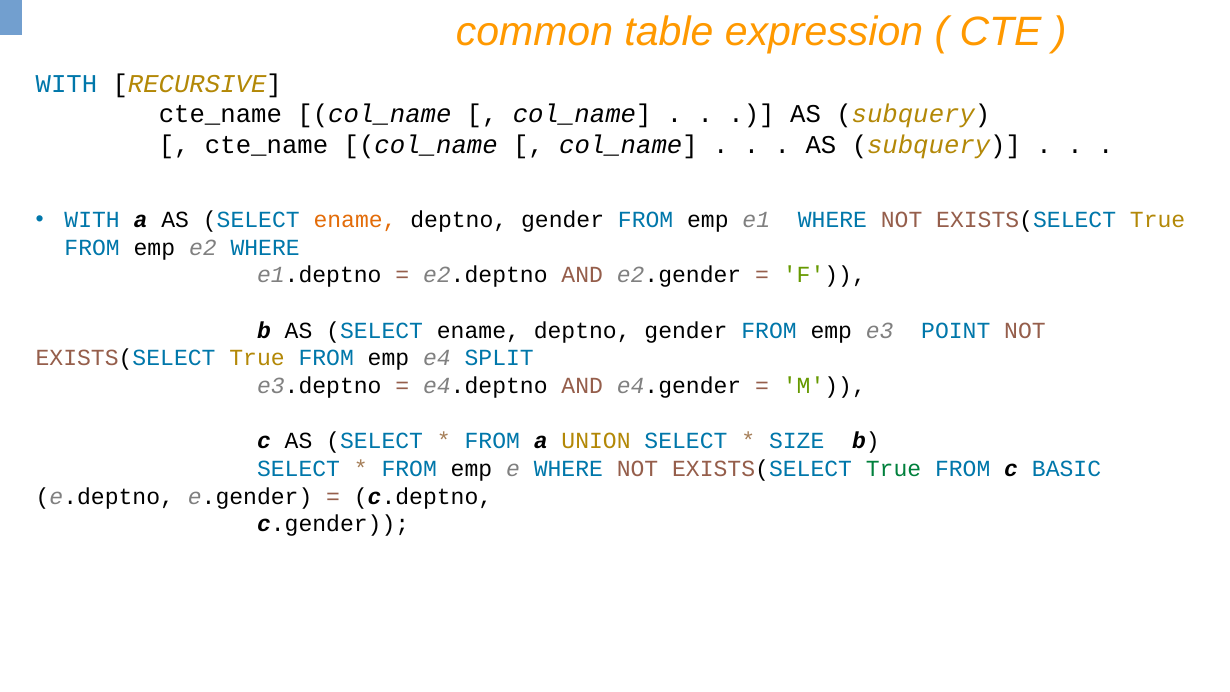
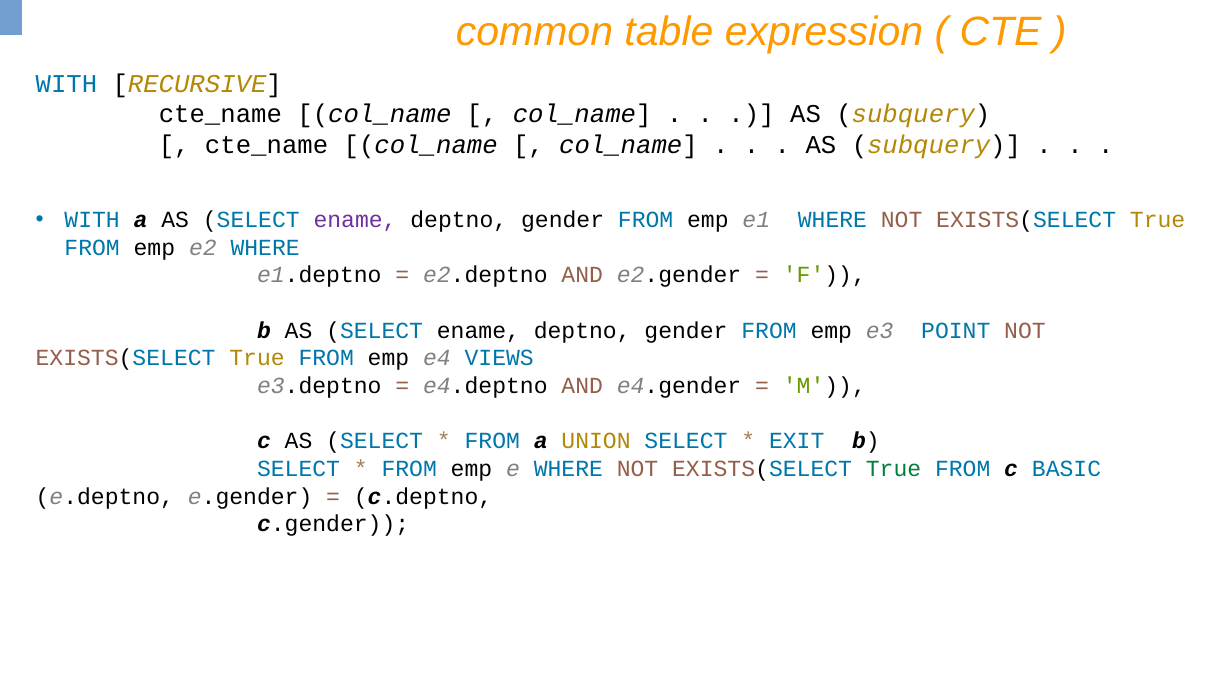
ename at (355, 220) colour: orange -> purple
SPLIT: SPLIT -> VIEWS
SIZE: SIZE -> EXIT
